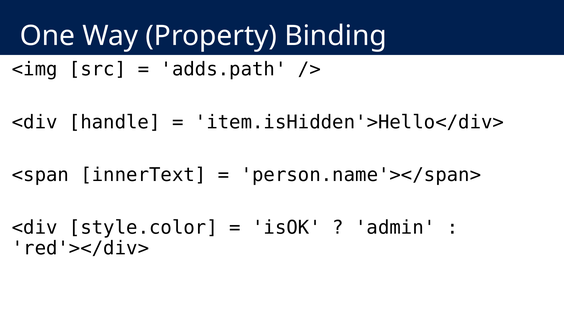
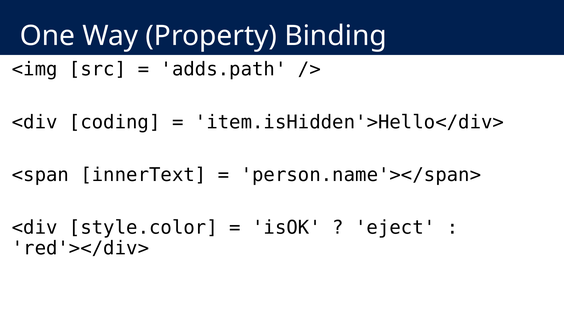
handle: handle -> coding
admin: admin -> eject
